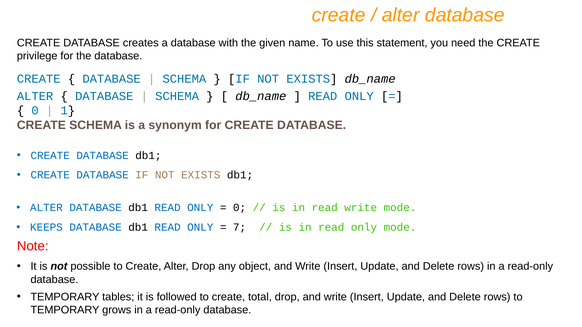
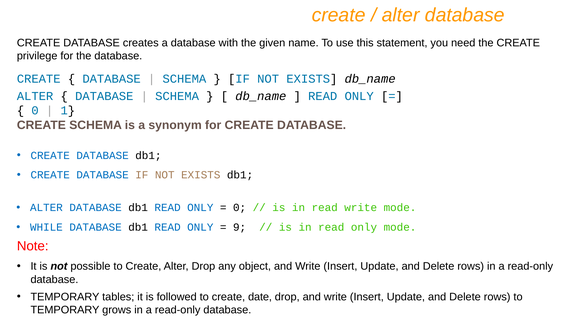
KEEPS: KEEPS -> WHILE
7: 7 -> 9
total: total -> date
